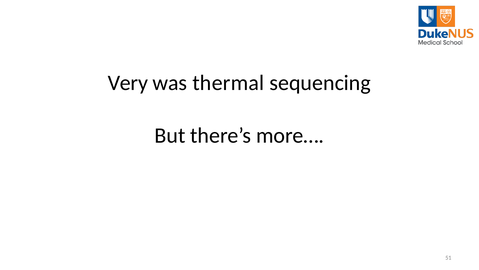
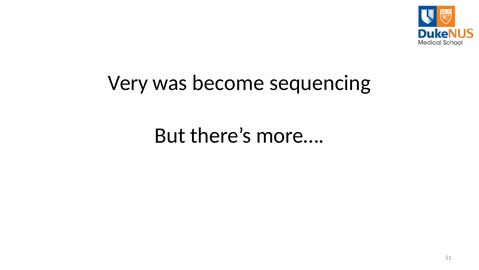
thermal: thermal -> become
